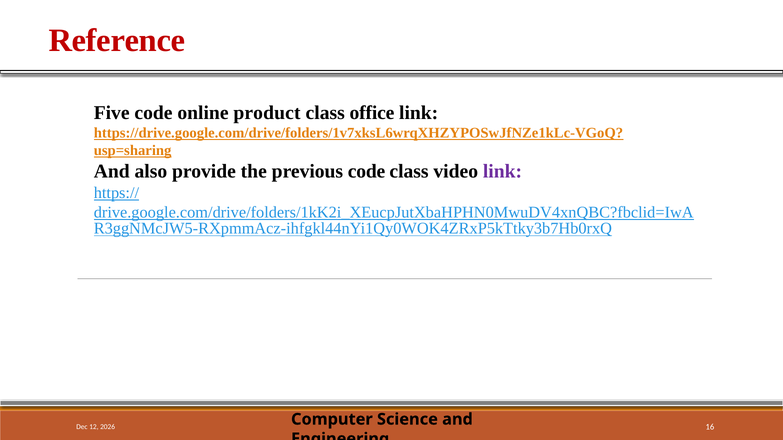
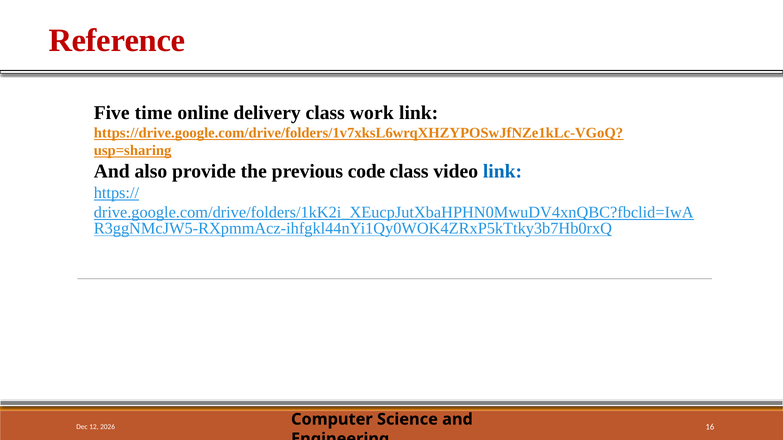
Five code: code -> time
product: product -> delivery
office: office -> work
link at (502, 172) colour: purple -> blue
